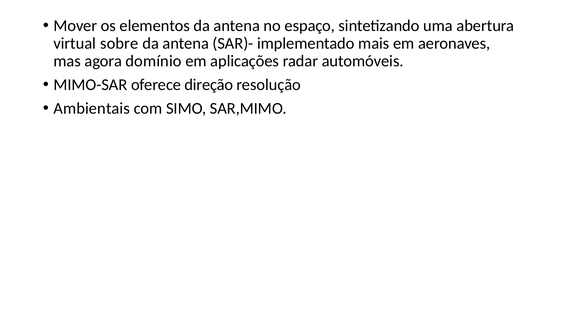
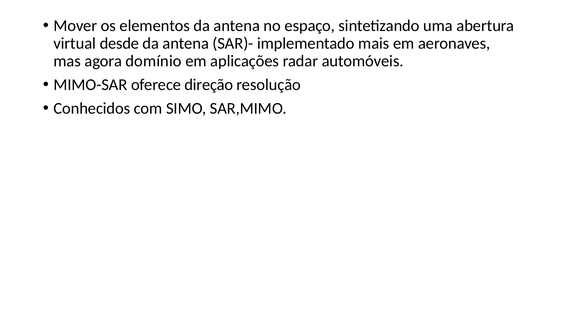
sobre: sobre -> desde
Ambientais: Ambientais -> Conhecidos
